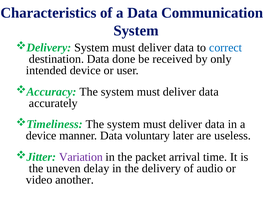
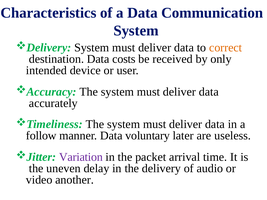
correct colour: blue -> orange
done: done -> costs
device at (41, 136): device -> follow
